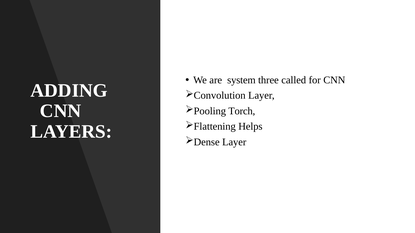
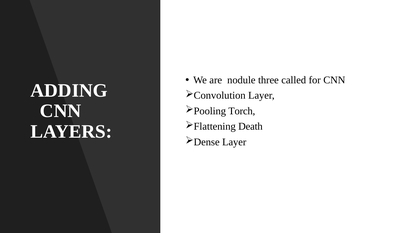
system: system -> nodule
Helps: Helps -> Death
